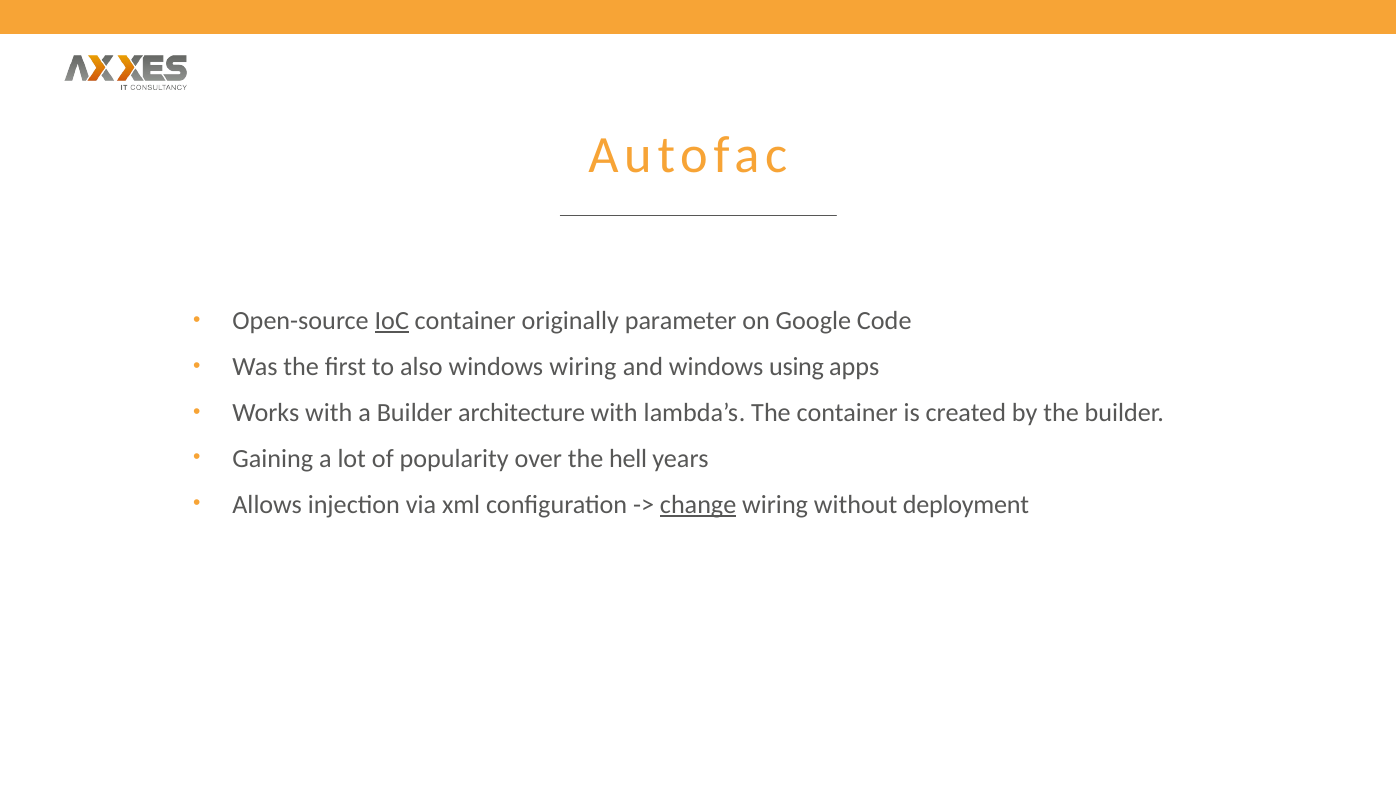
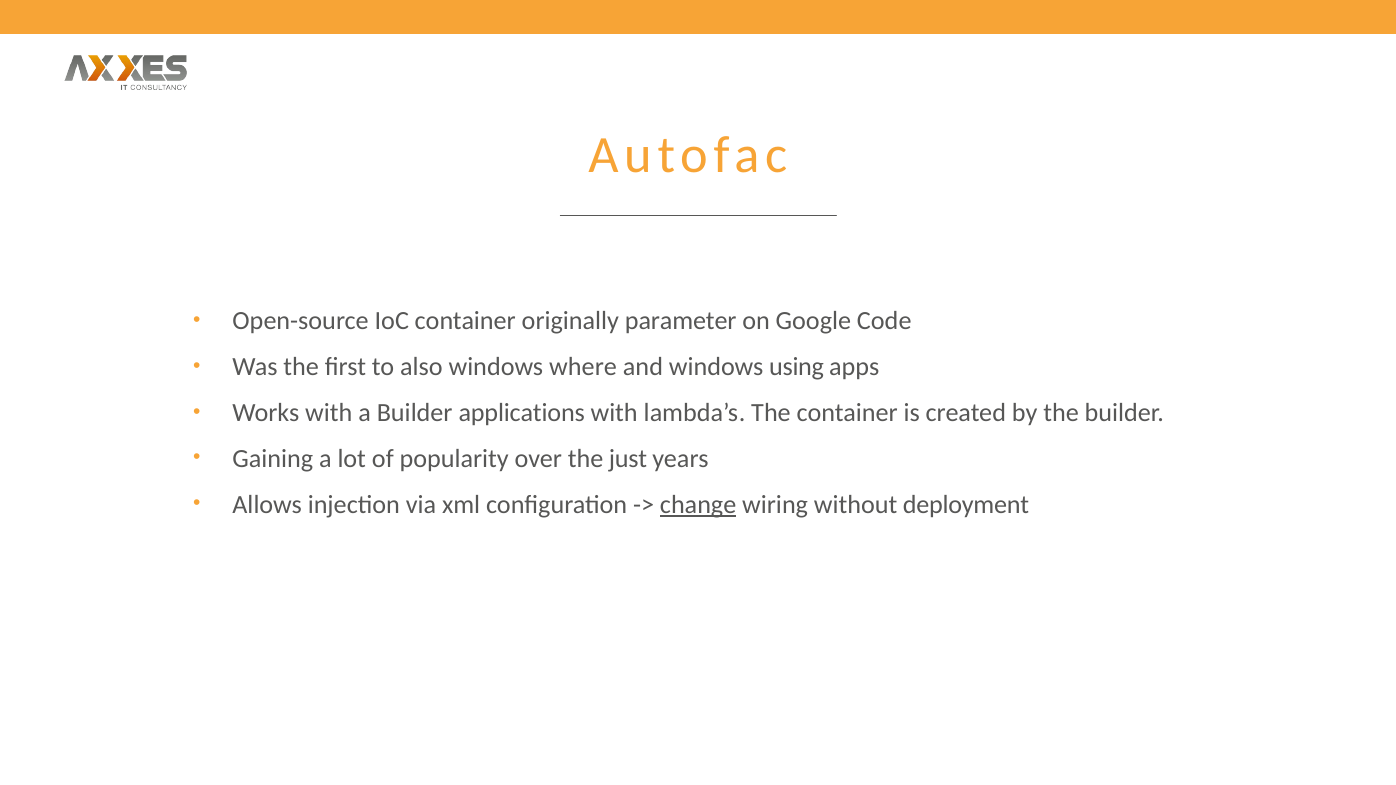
IoC underline: present -> none
windows wiring: wiring -> where
architecture: architecture -> applications
hell: hell -> just
